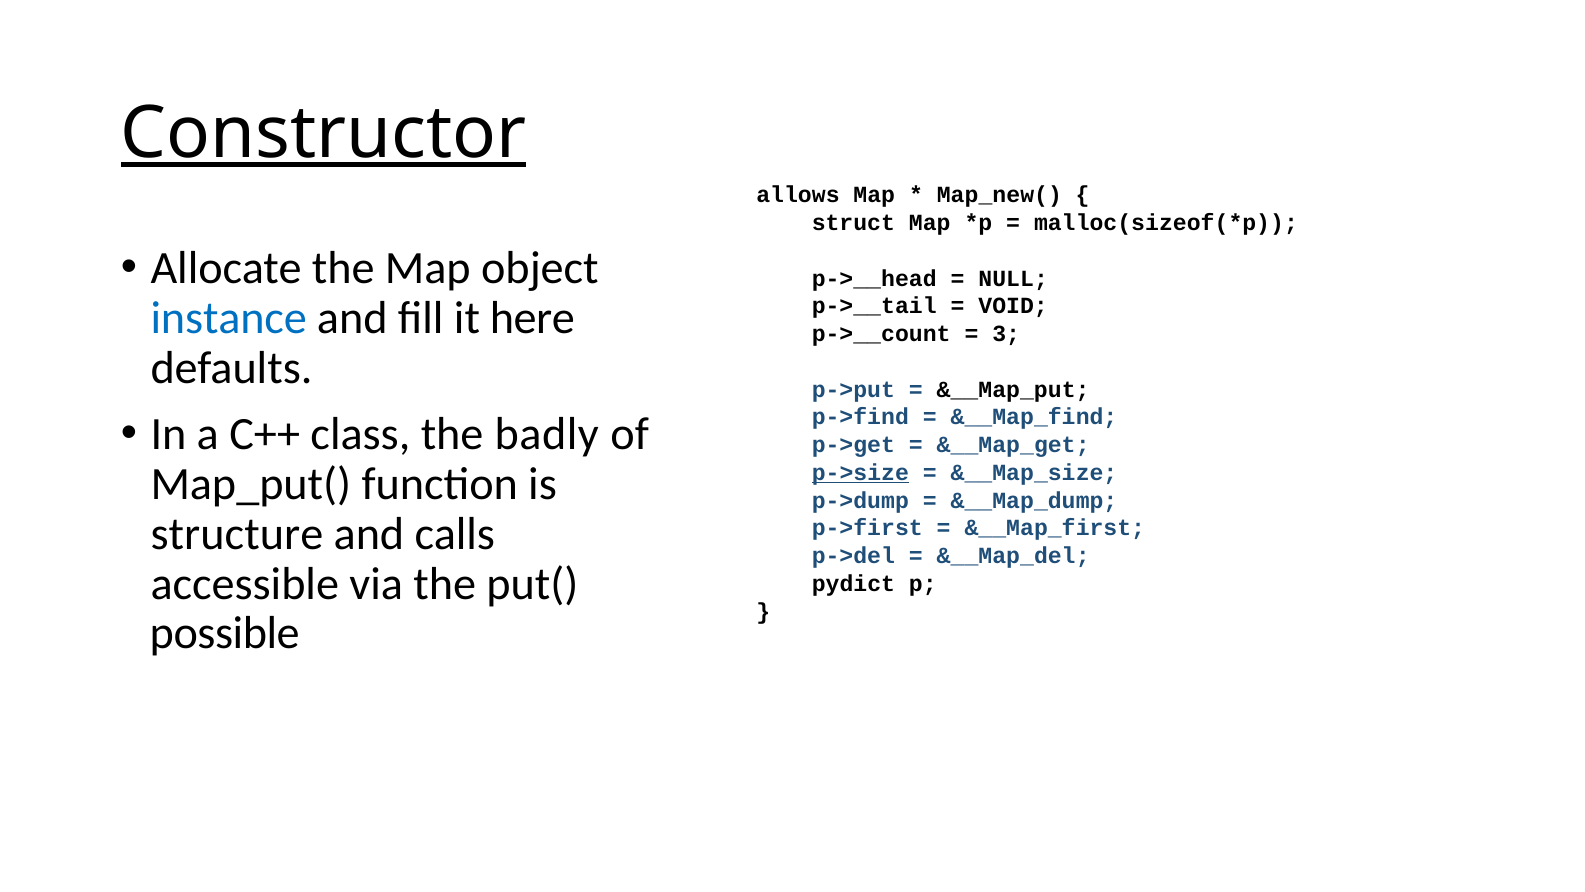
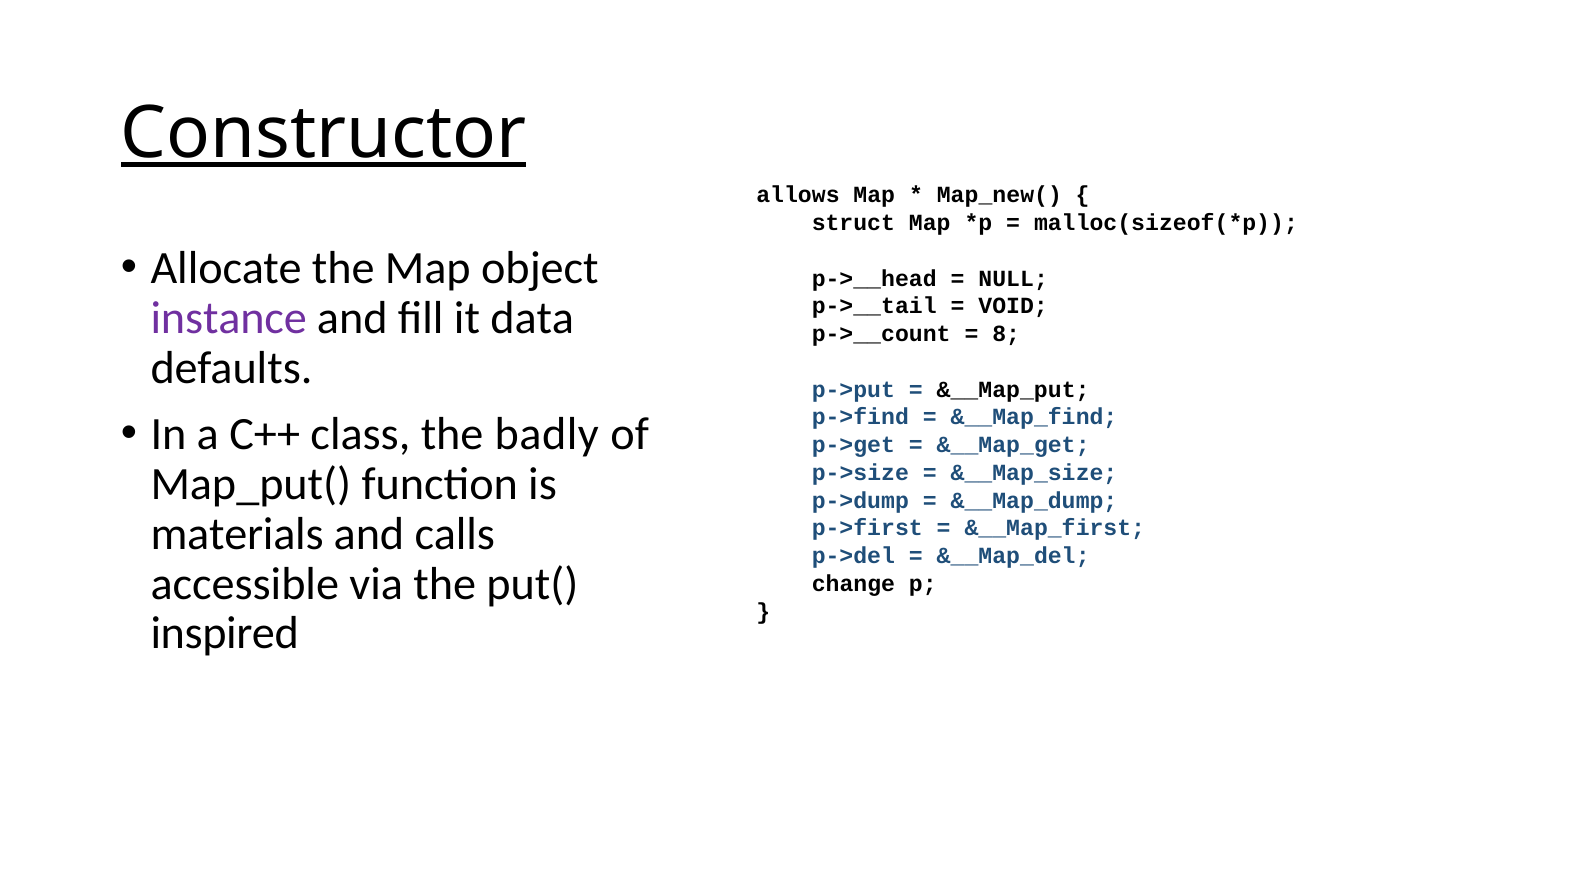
instance colour: blue -> purple
here: here -> data
3: 3 -> 8
p->size underline: present -> none
structure: structure -> materials
pydict: pydict -> change
possible: possible -> inspired
